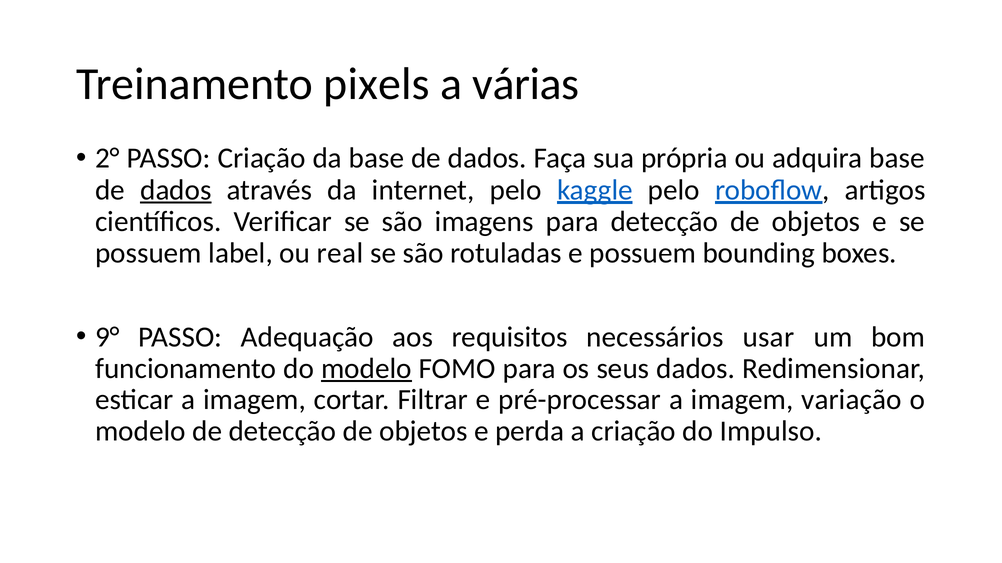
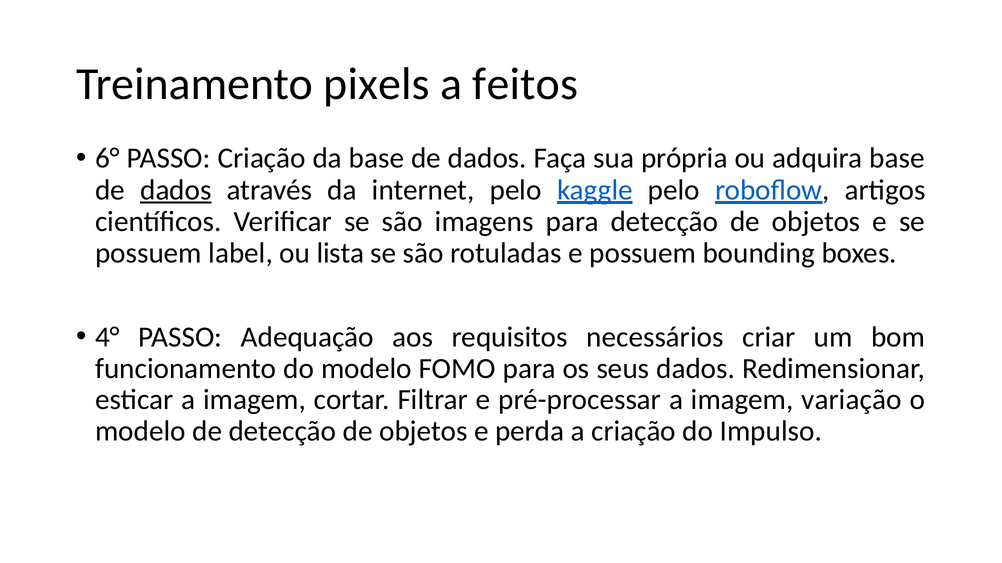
várias: várias -> feitos
2°: 2° -> 6°
real: real -> lista
9°: 9° -> 4°
usar: usar -> criar
modelo at (366, 369) underline: present -> none
